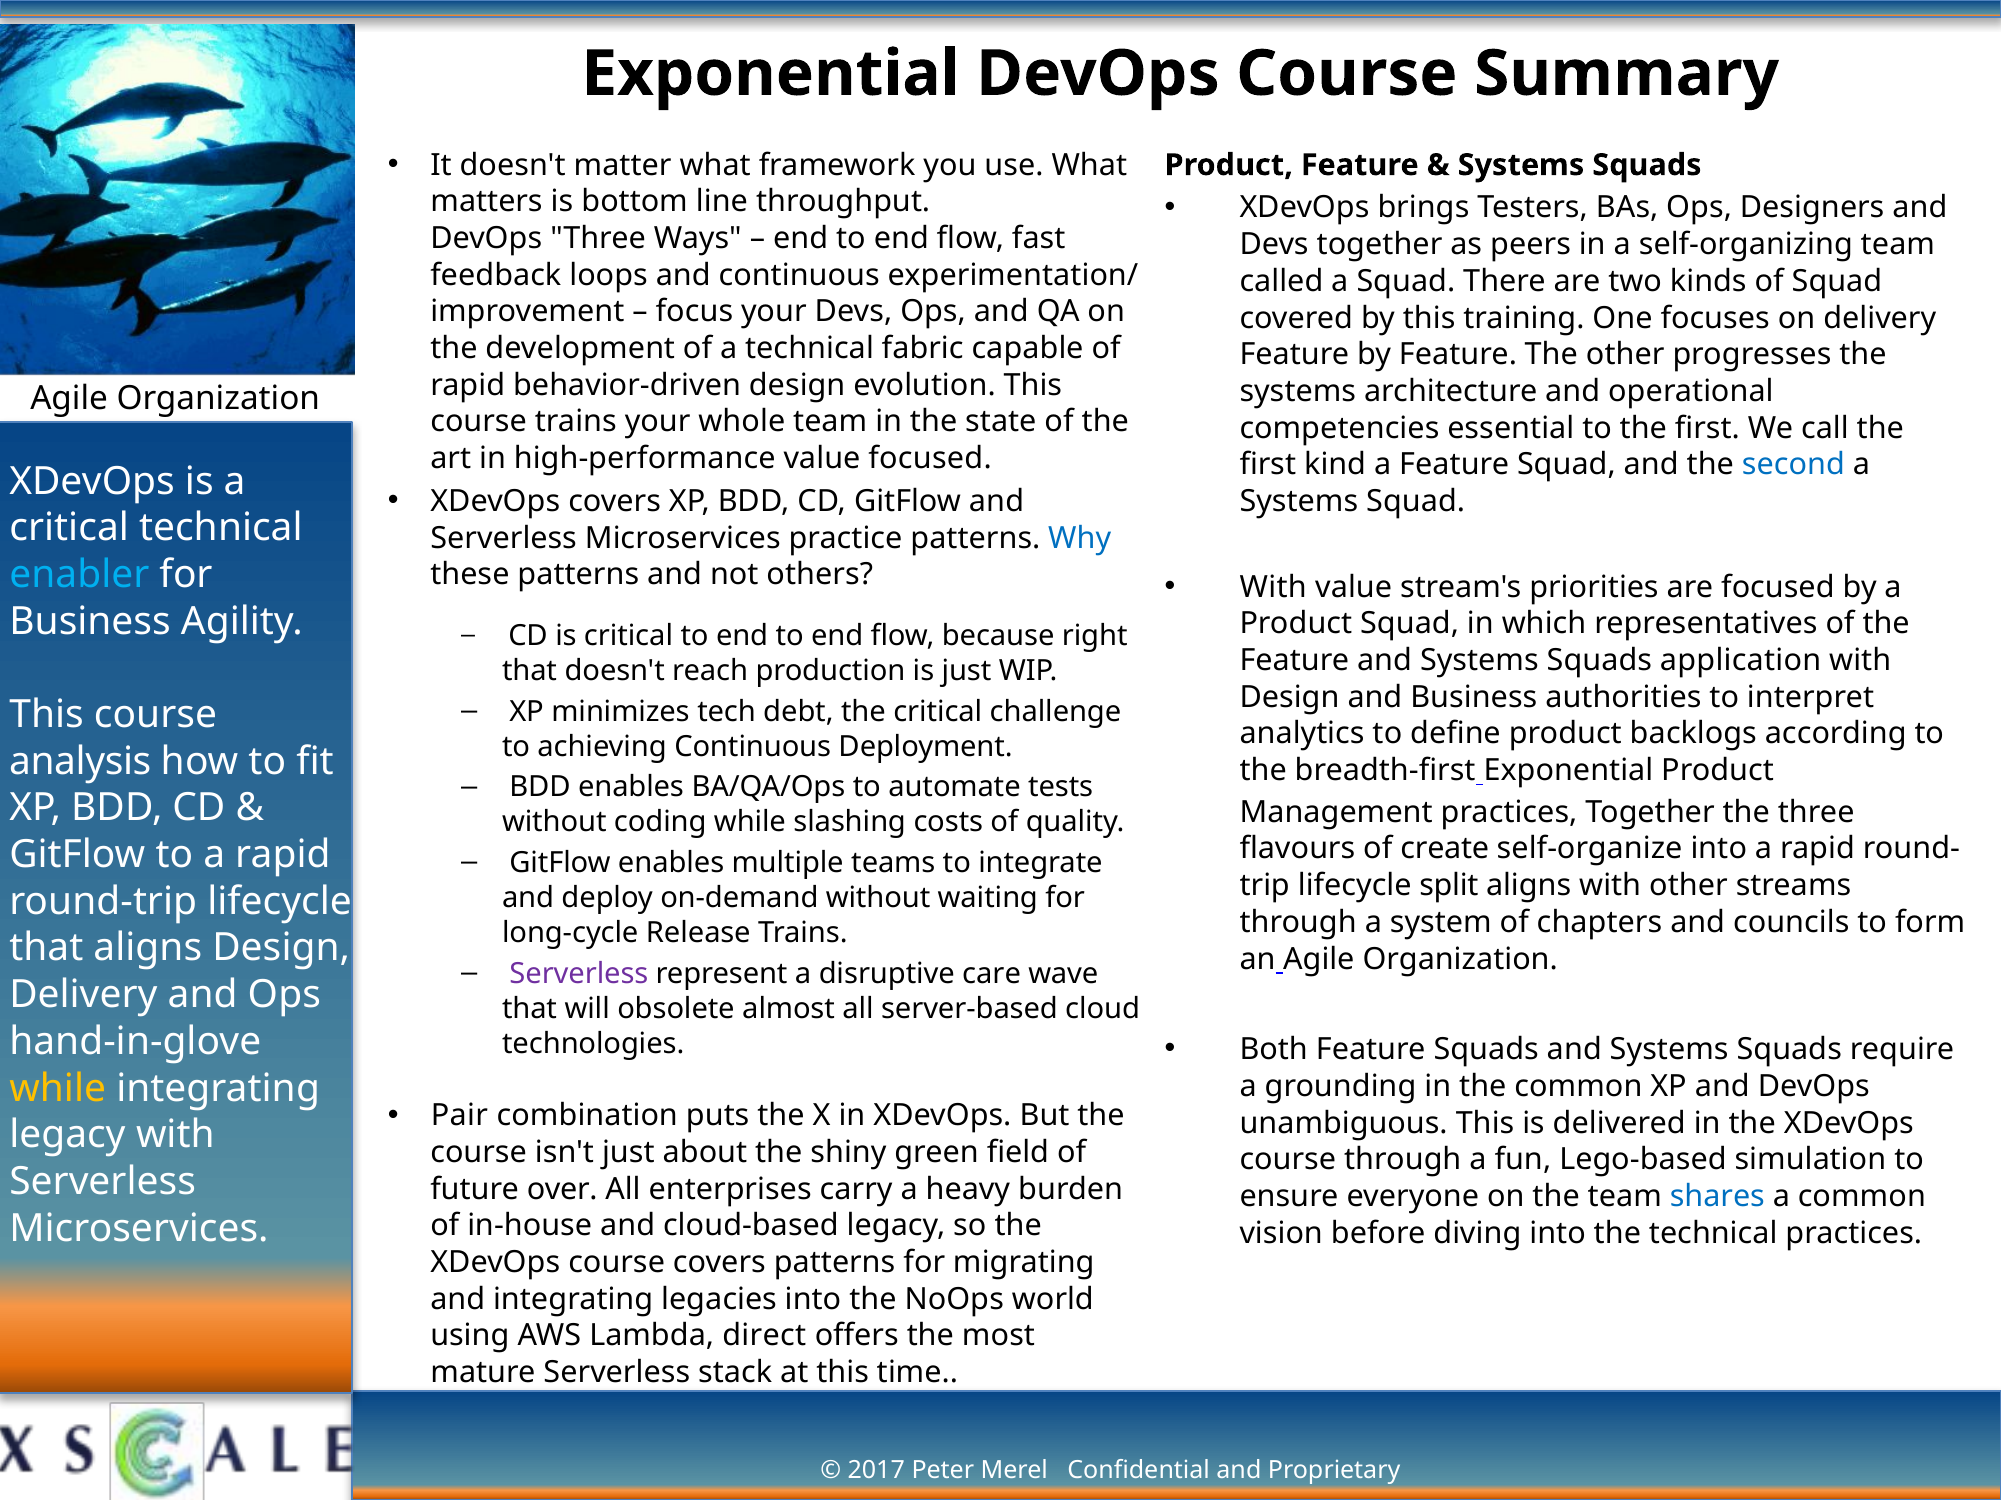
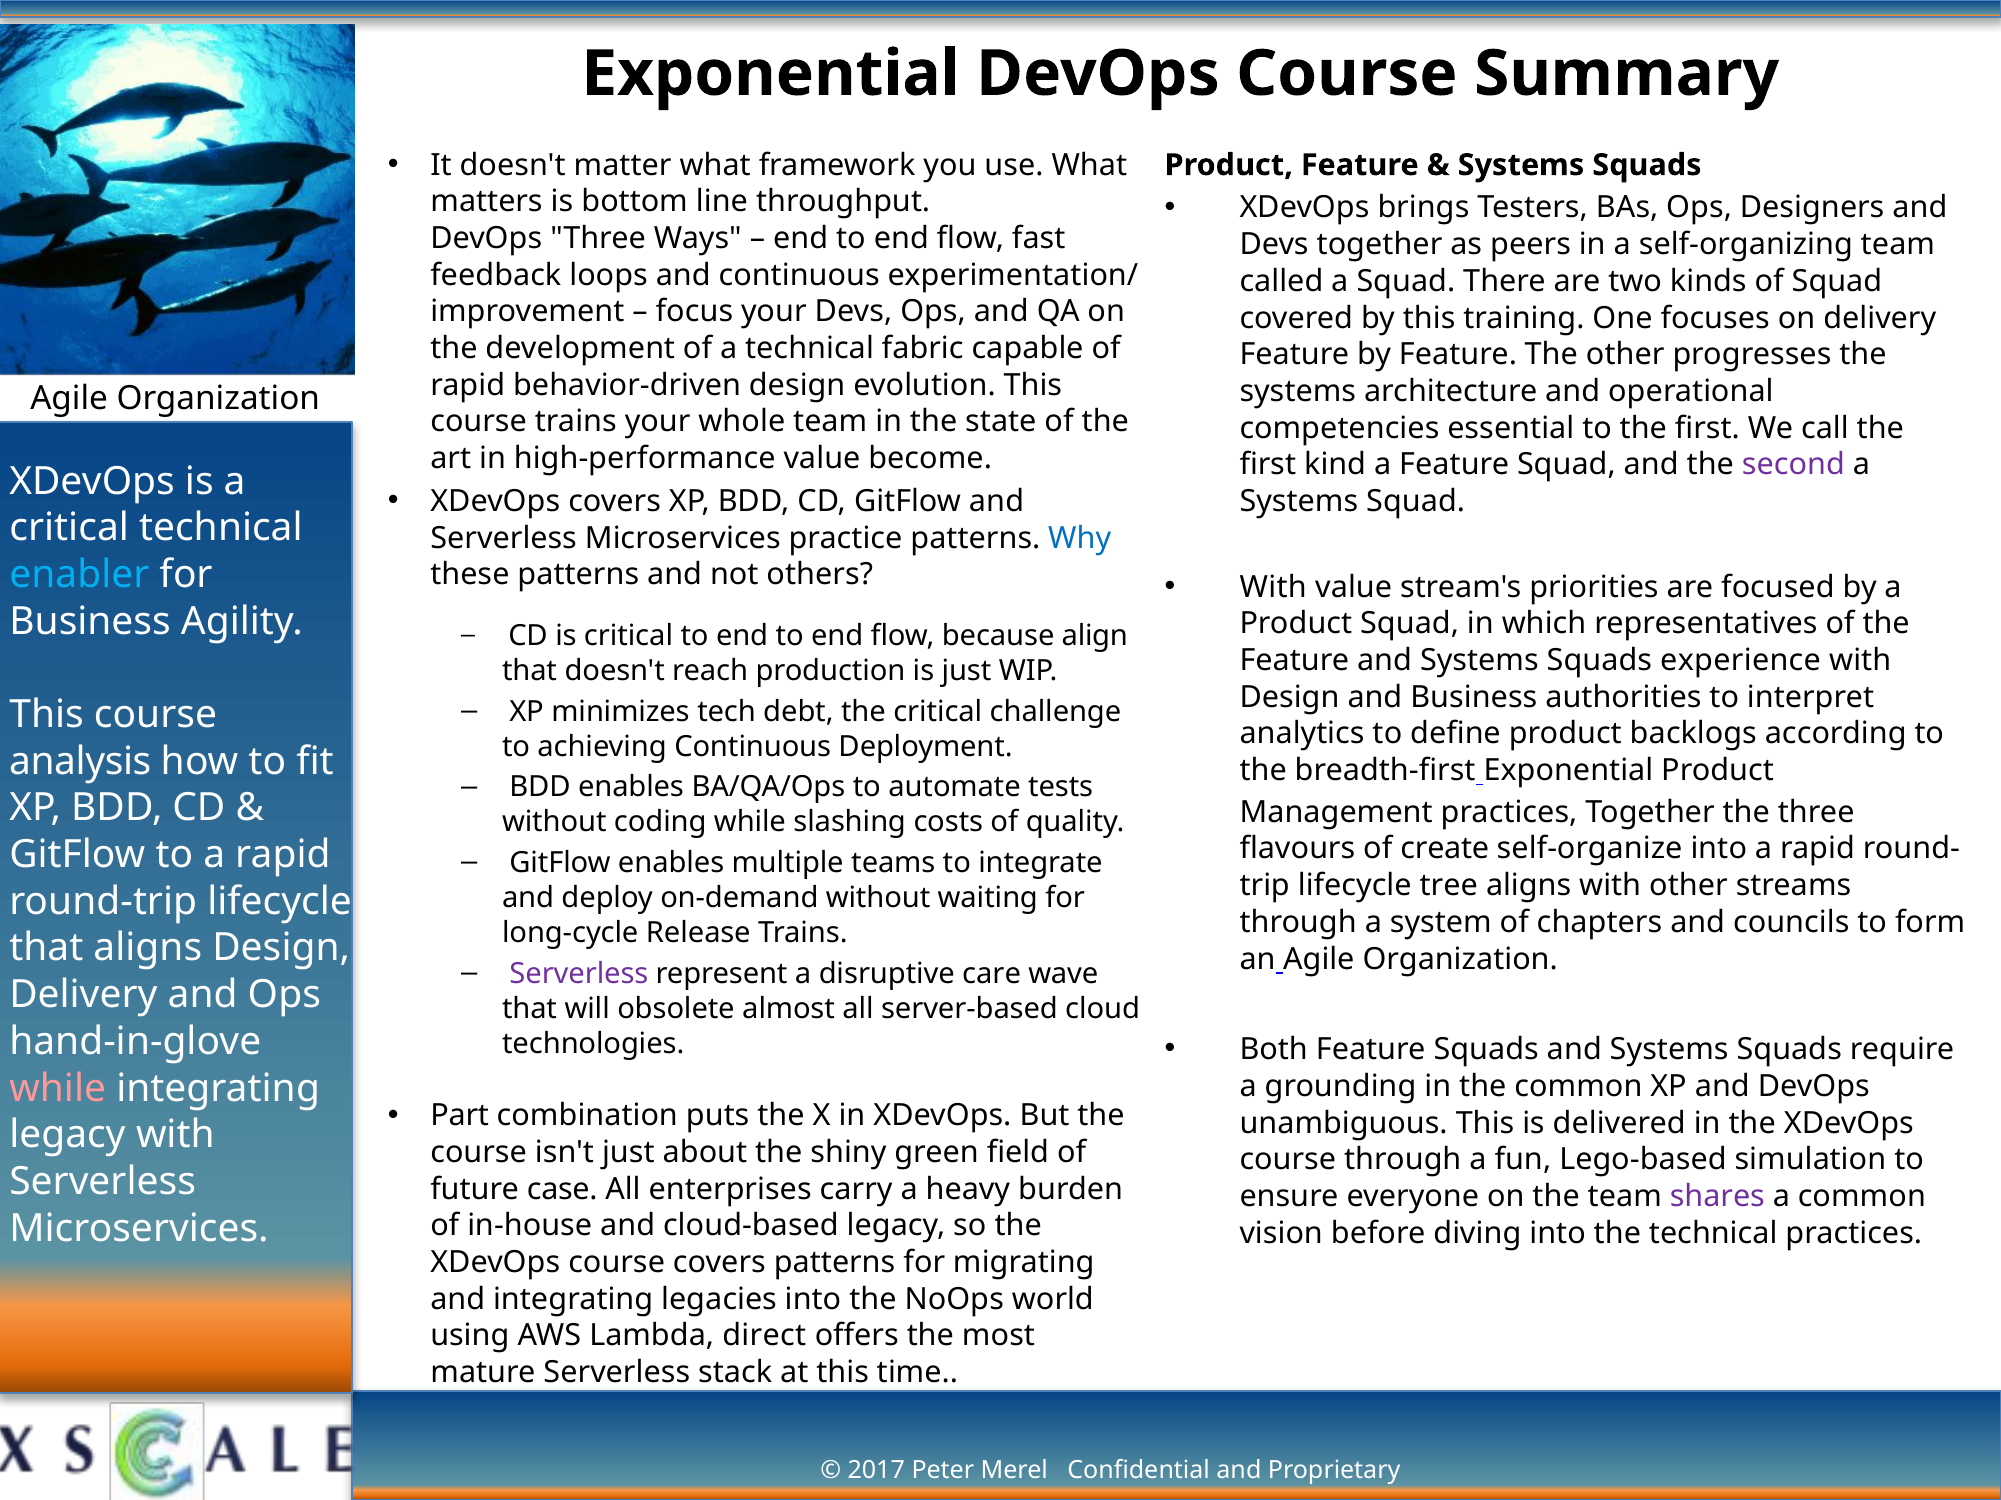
value focused: focused -> become
second colour: blue -> purple
right: right -> align
application: application -> experience
split: split -> tree
while at (58, 1089) colour: yellow -> pink
Pair: Pair -> Part
over: over -> case
shares colour: blue -> purple
